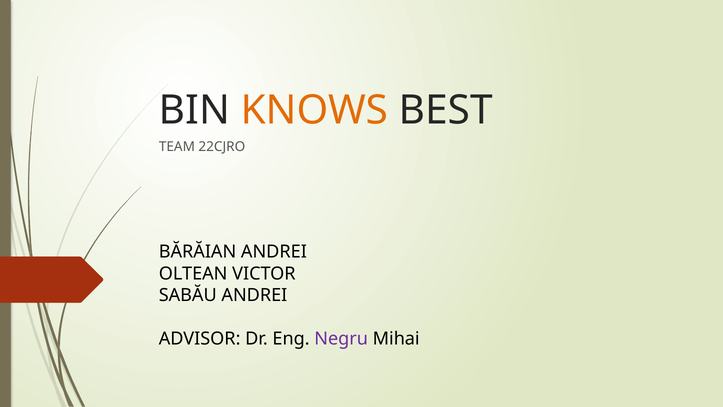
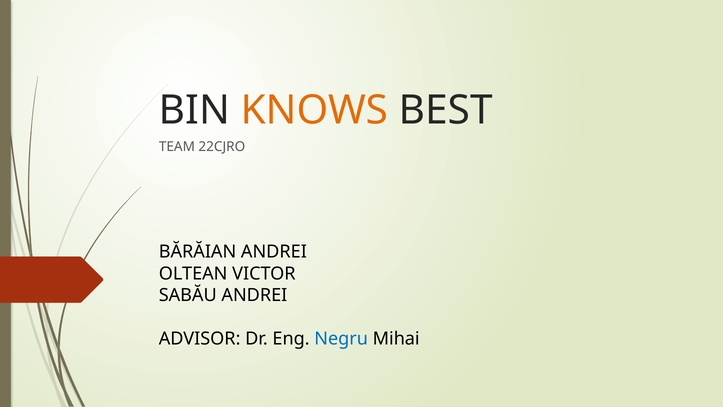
Negru colour: purple -> blue
